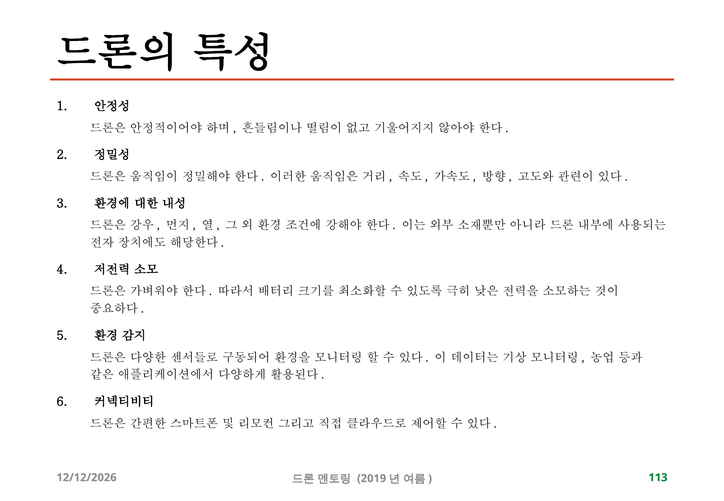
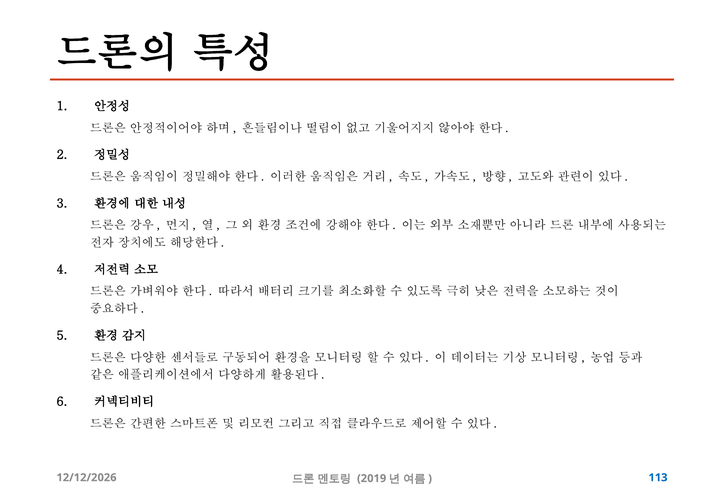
113 colour: green -> blue
